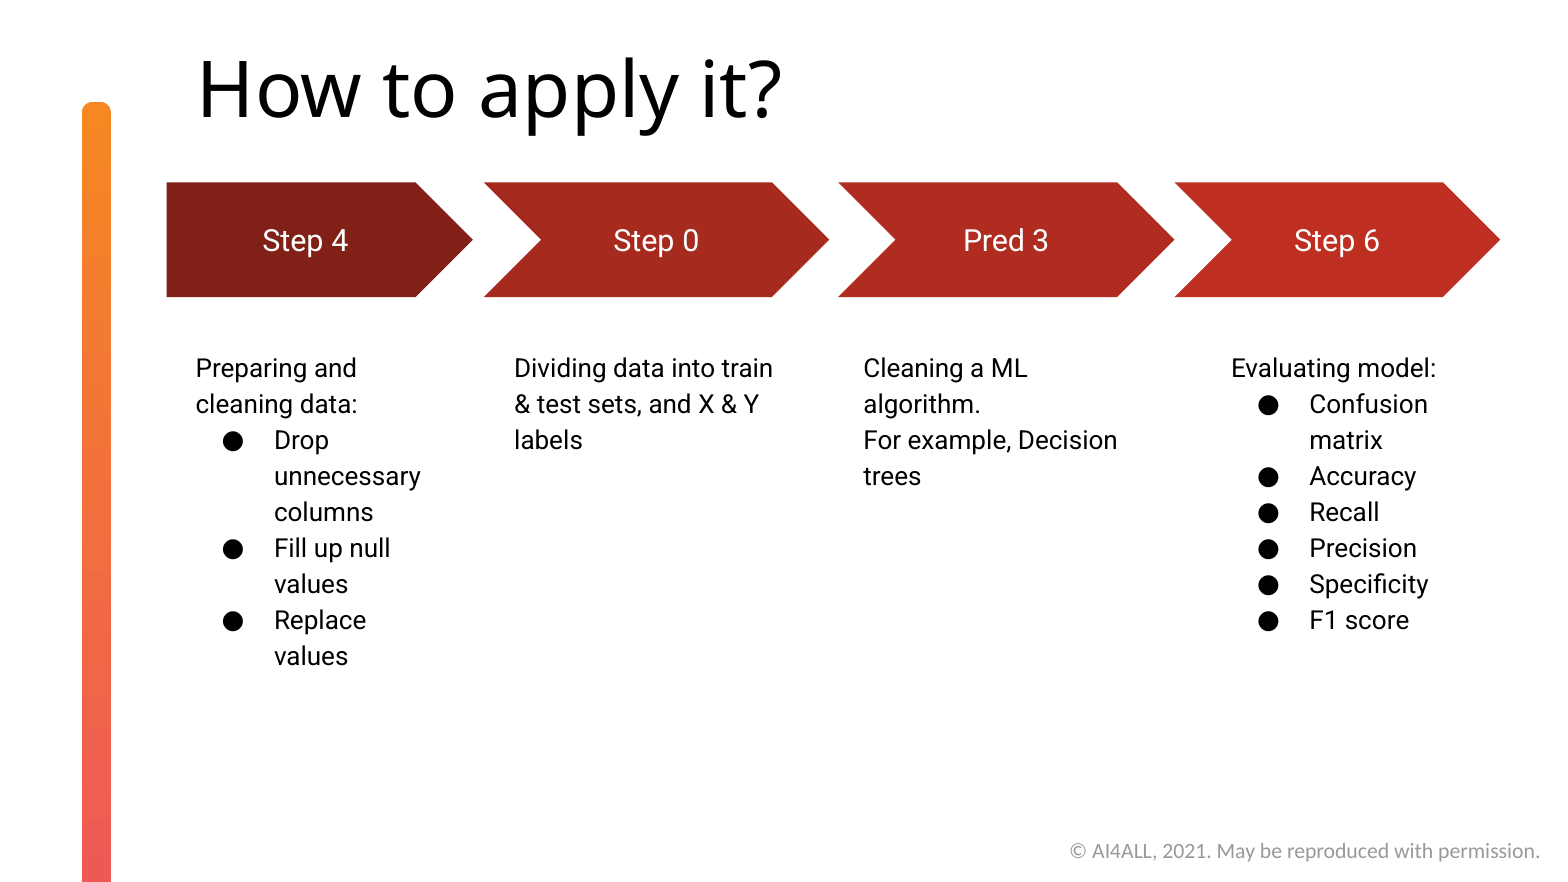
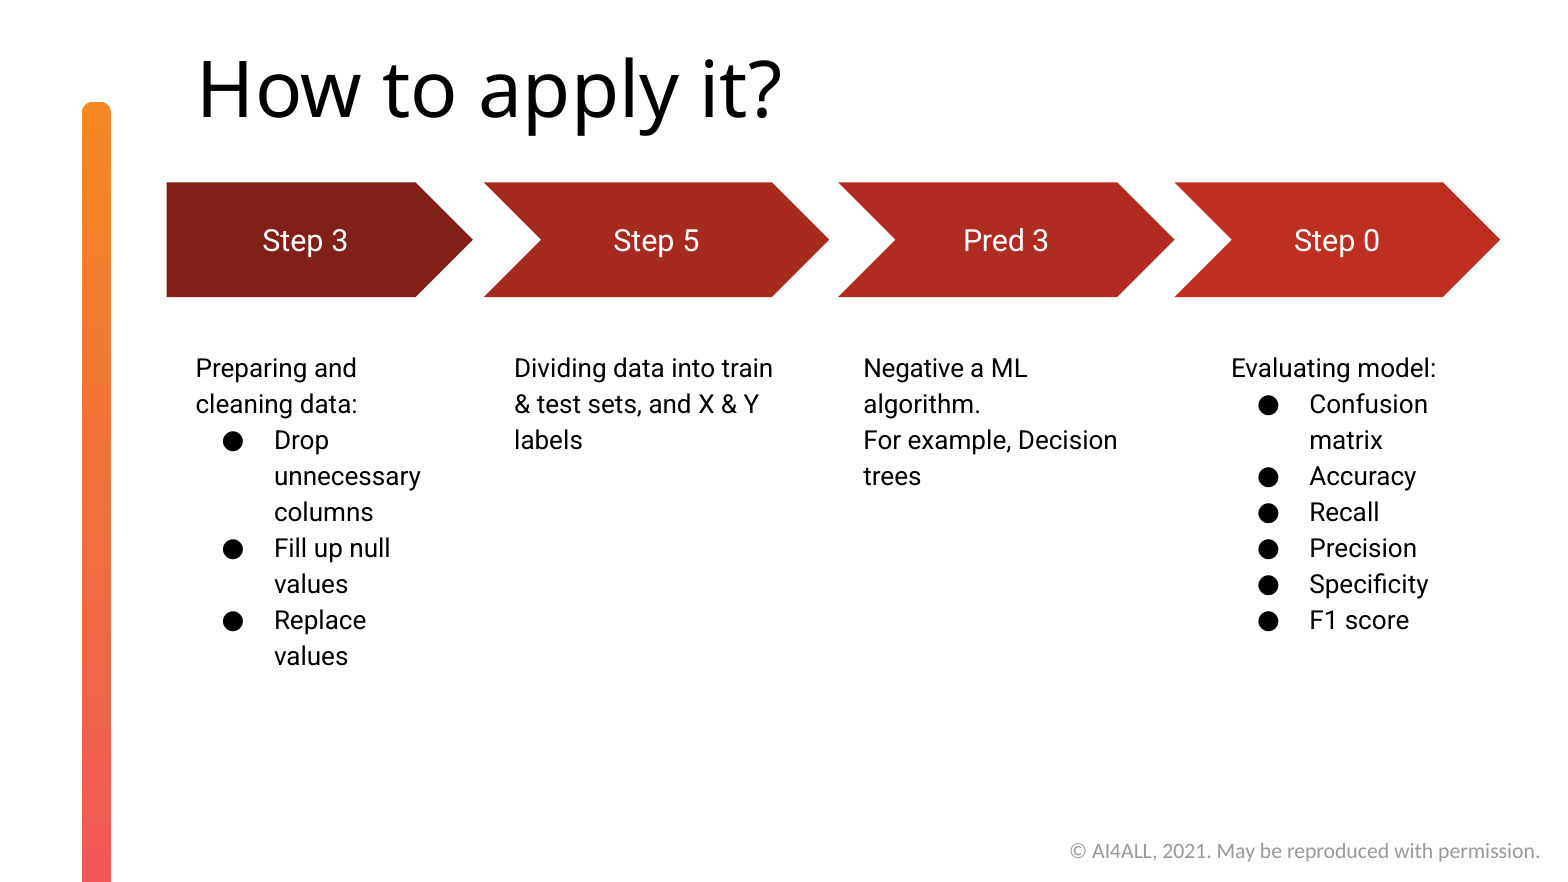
Step 4: 4 -> 3
0: 0 -> 5
6: 6 -> 0
Cleaning at (914, 369): Cleaning -> Negative
